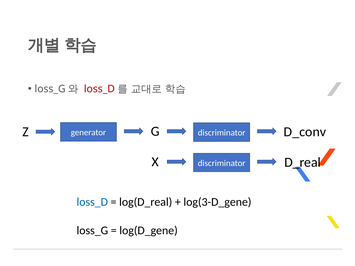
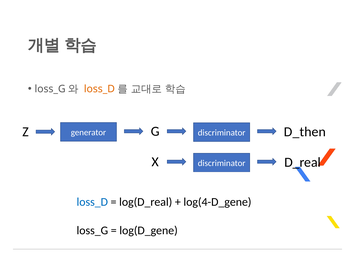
loss_D at (99, 89) colour: red -> orange
D_conv: D_conv -> D_then
log(3-D_gene: log(3-D_gene -> log(4-D_gene
